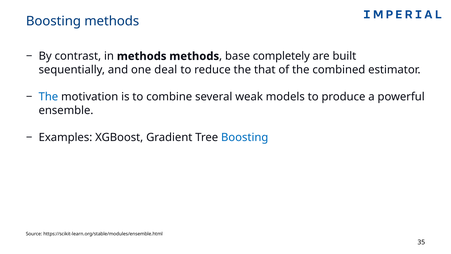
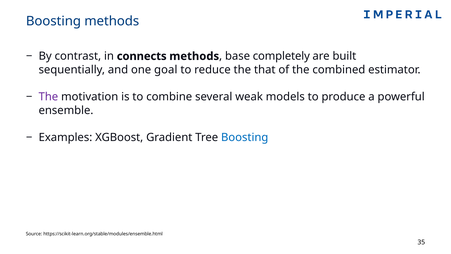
in methods: methods -> connects
deal: deal -> goal
The at (48, 97) colour: blue -> purple
